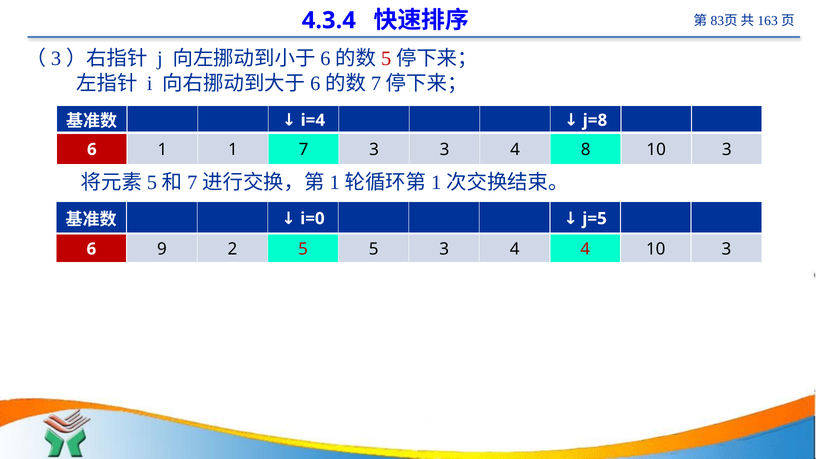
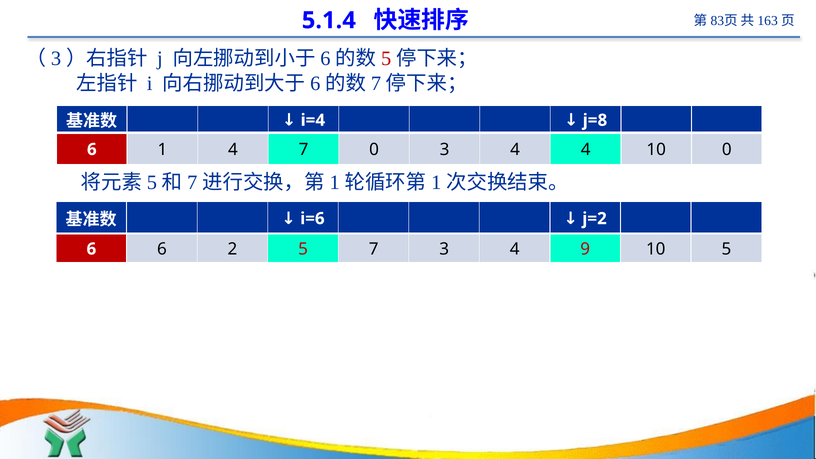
4.3.4: 4.3.4 -> 5.1.4
1 1: 1 -> 4
7 3: 3 -> 0
4 8: 8 -> 4
3 at (727, 149): 3 -> 0
i=0: i=0 -> i=6
j=5: j=5 -> j=2
6 9: 9 -> 6
5 5: 5 -> 7
4 4: 4 -> 9
3 at (726, 249): 3 -> 5
